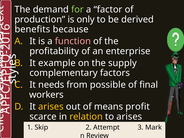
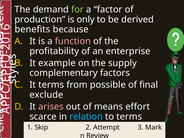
It needs: needs -> terms
workers: workers -> exclude
arises at (51, 107) colour: yellow -> pink
profit: profit -> effort
relation colour: yellow -> light blue
to arises: arises -> terms
